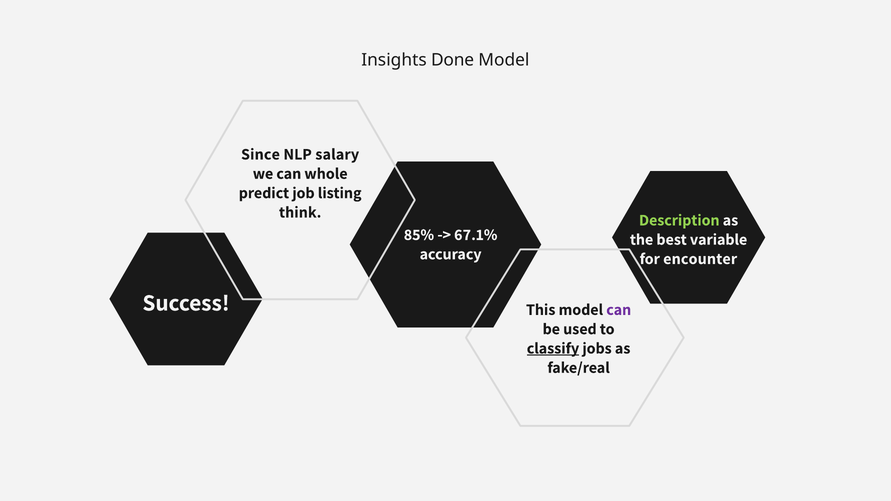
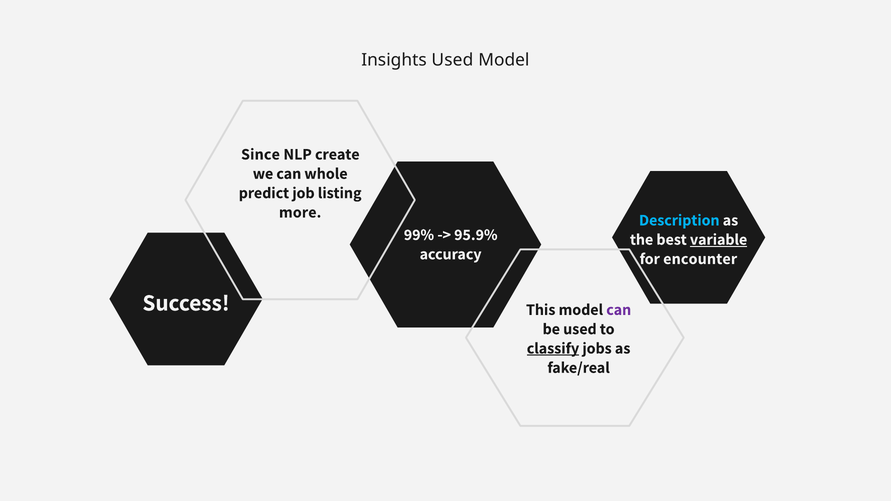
Insights Done: Done -> Used
salary: salary -> create
think: think -> more
Description colour: light green -> light blue
85%: 85% -> 99%
67.1%: 67.1% -> 95.9%
variable underline: none -> present
